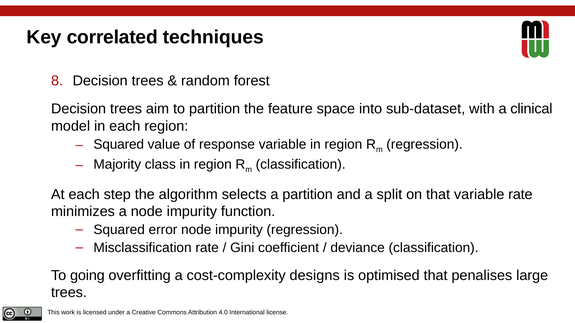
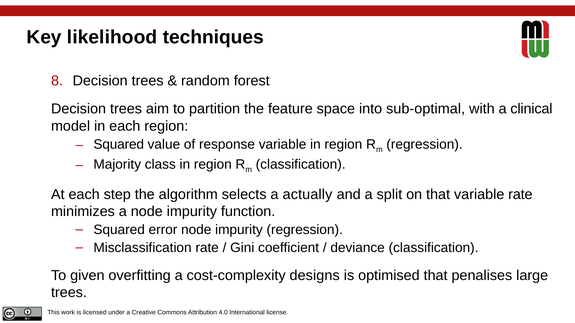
correlated: correlated -> likelihood
sub-dataset: sub-dataset -> sub-optimal
a partition: partition -> actually
going: going -> given
